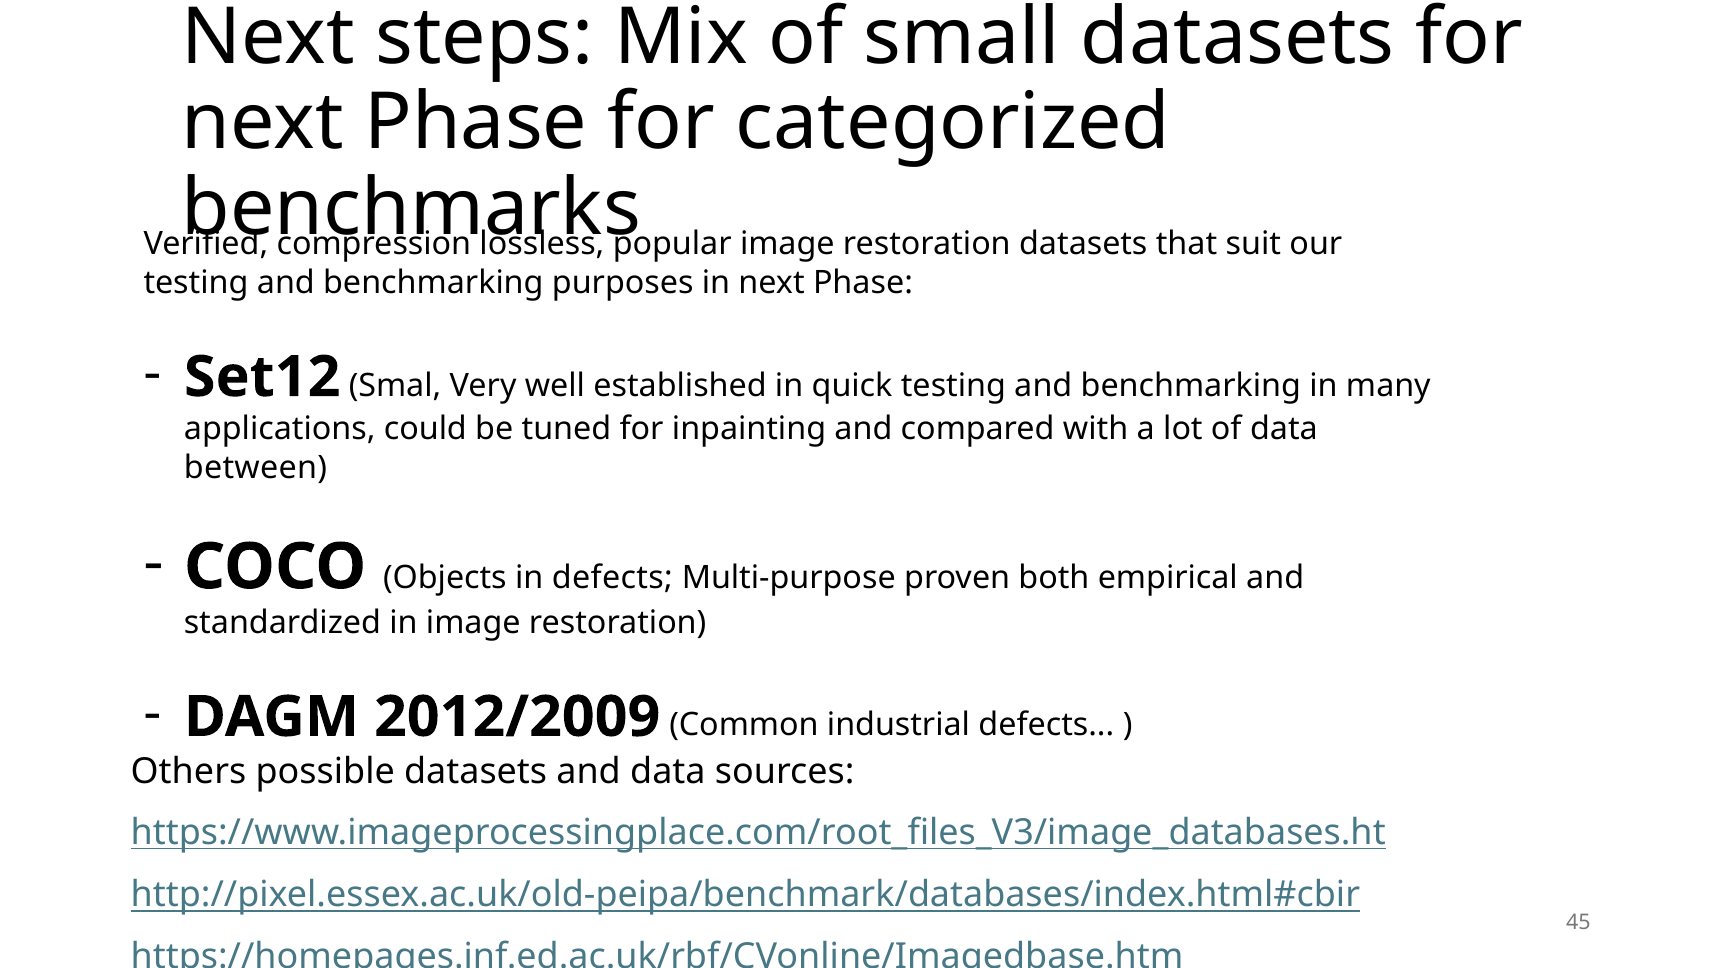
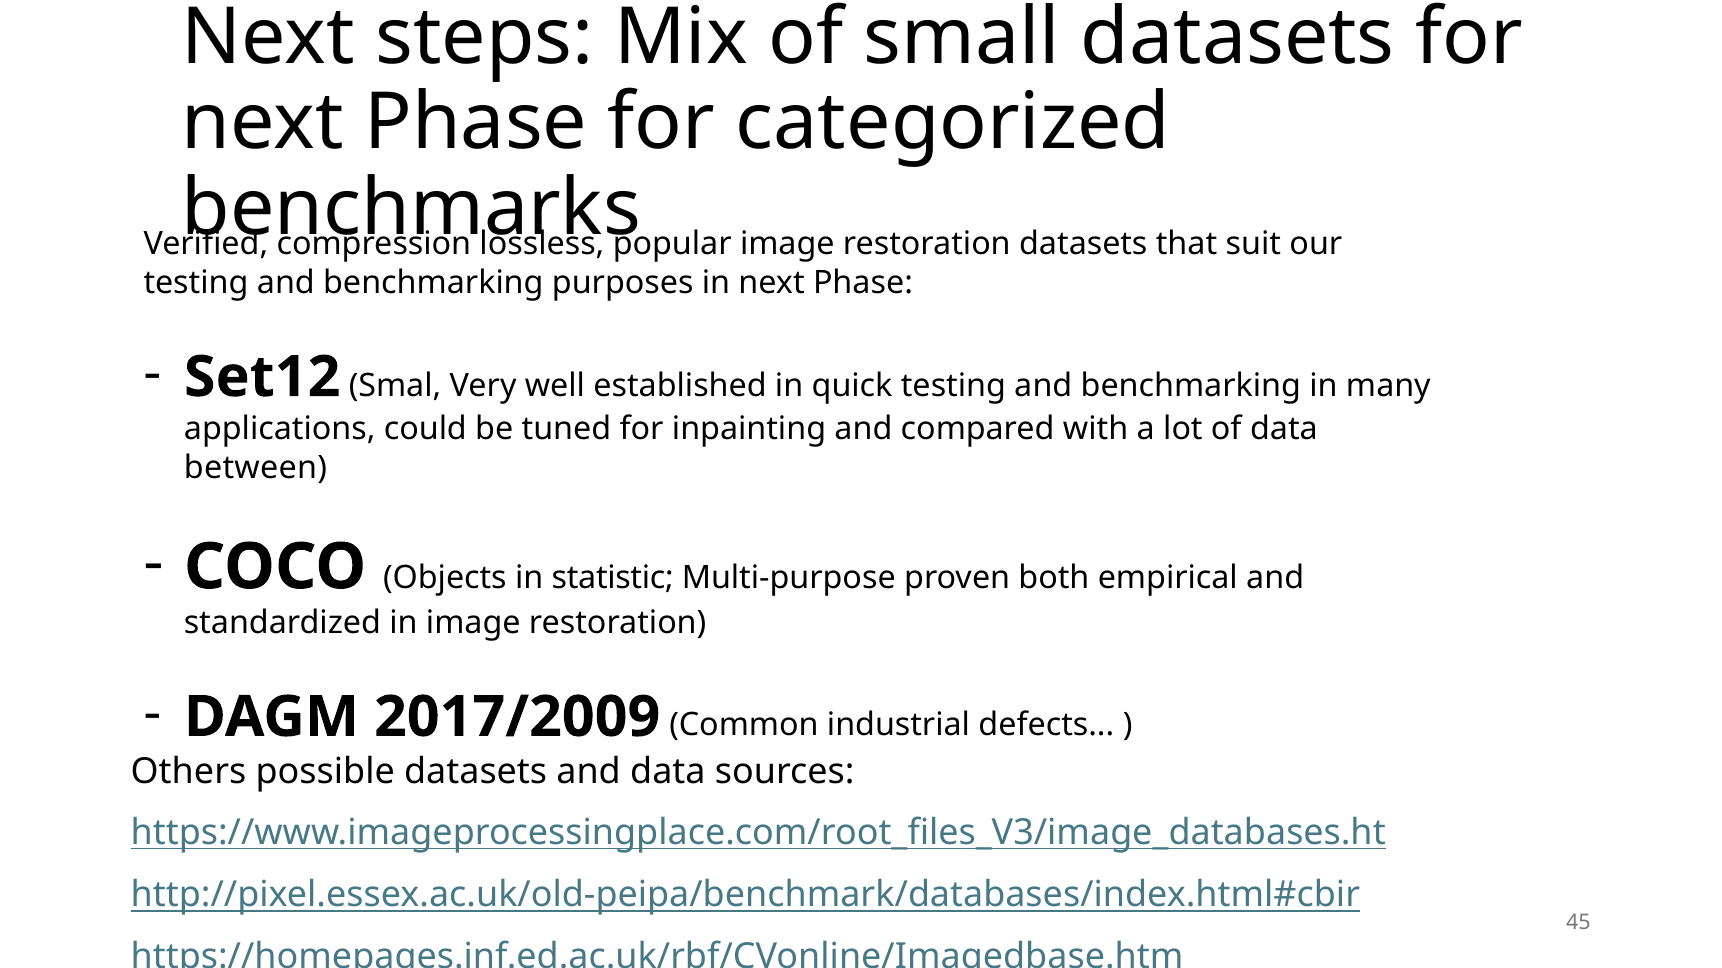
in defects: defects -> statistic
2012/2009: 2012/2009 -> 2017/2009
